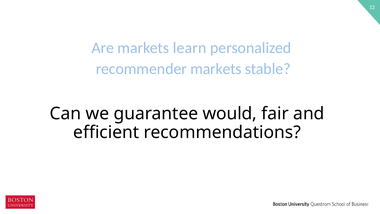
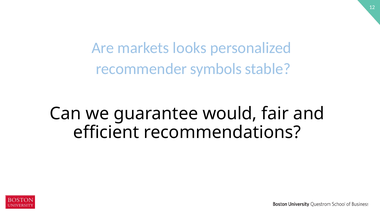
learn: learn -> looks
recommender markets: markets -> symbols
